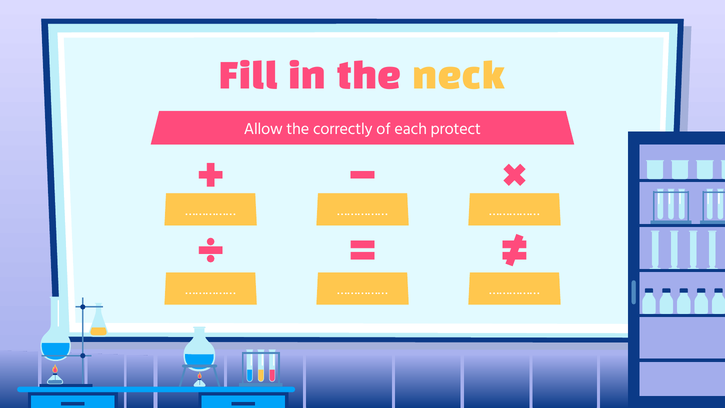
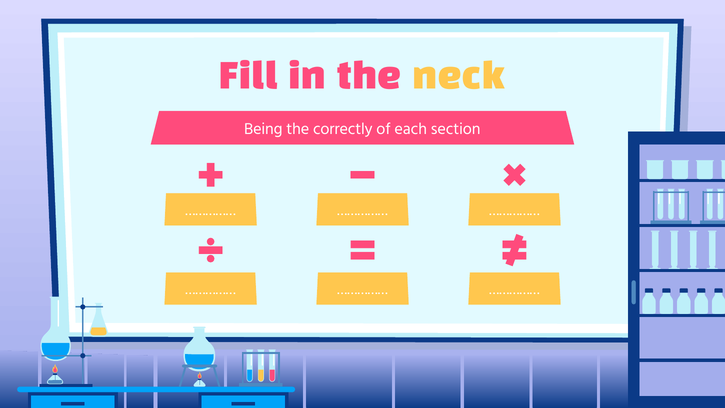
Allow: Allow -> Being
protect: protect -> section
